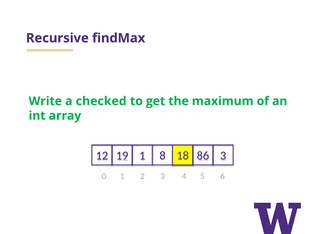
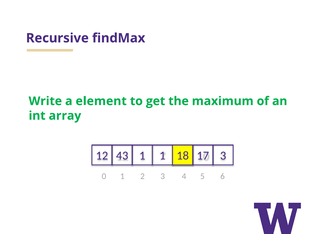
checked: checked -> element
19: 19 -> 43
1 8: 8 -> 1
86: 86 -> 17
